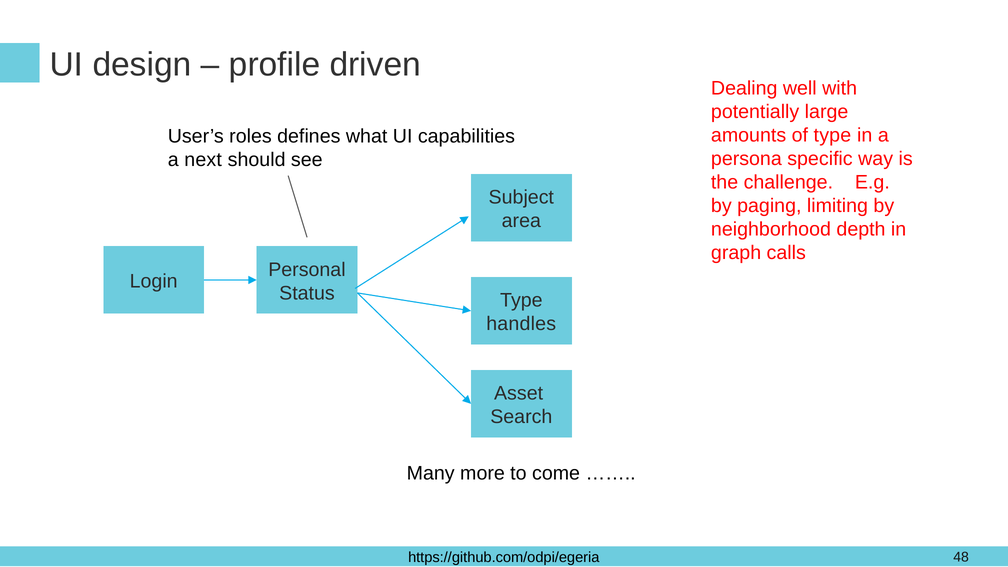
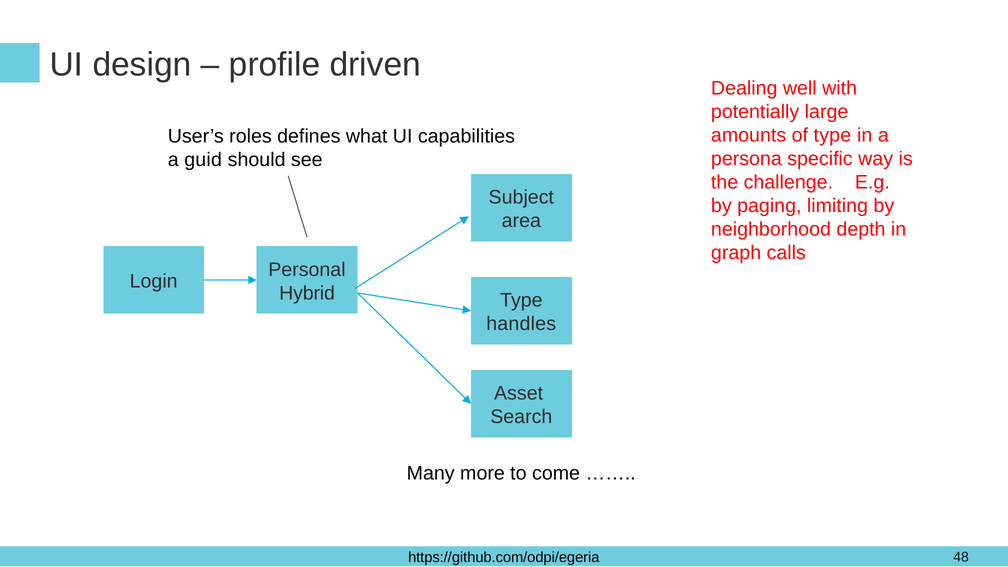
next: next -> guid
Status: Status -> Hybrid
